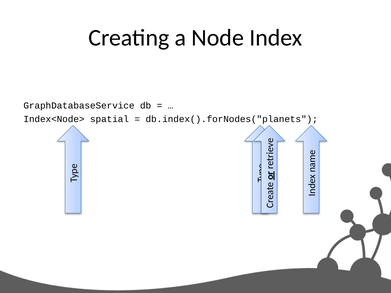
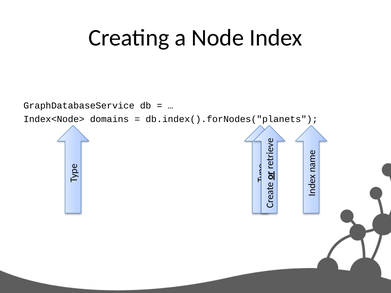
spatial: spatial -> domains
